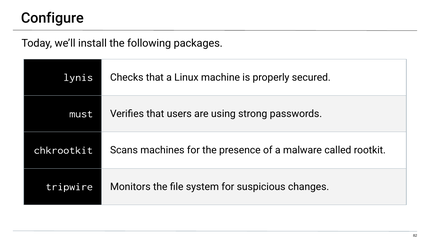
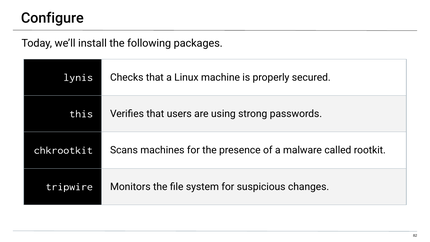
must: must -> this
